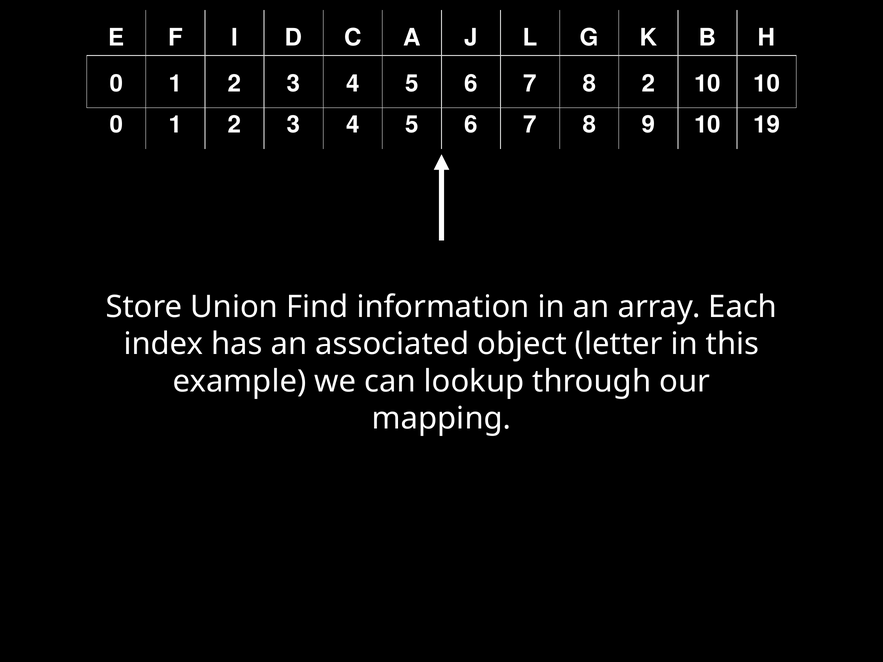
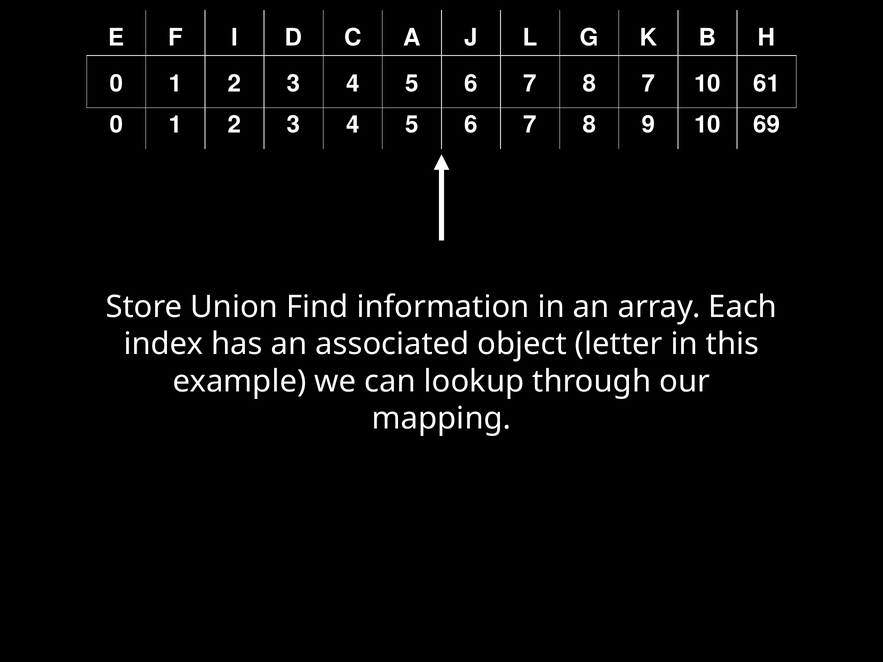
8 2: 2 -> 7
10 10: 10 -> 61
19: 19 -> 69
